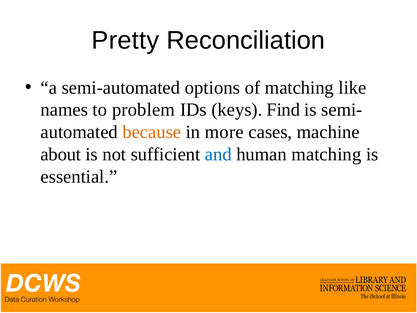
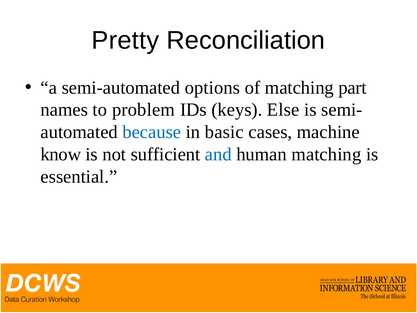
like: like -> part
Find: Find -> Else
because colour: orange -> blue
more: more -> basic
about: about -> know
